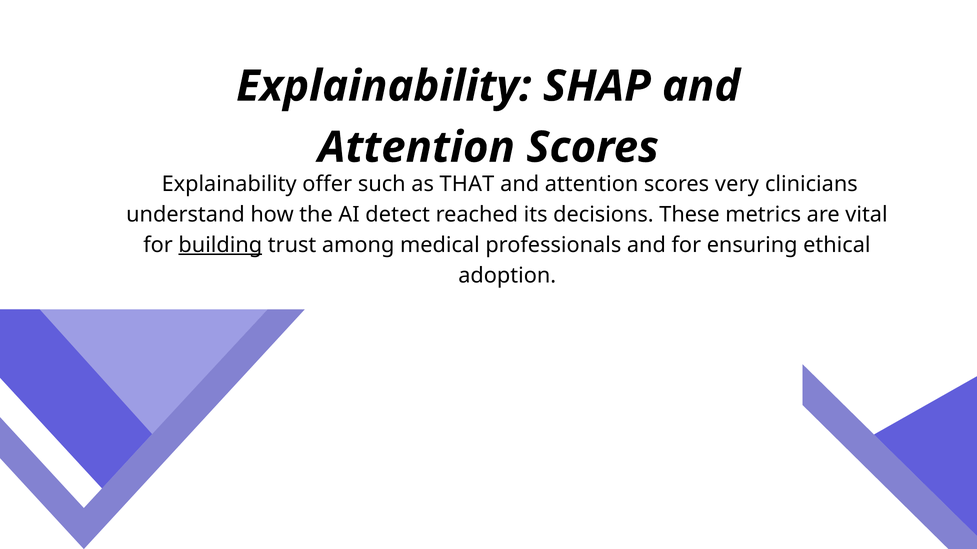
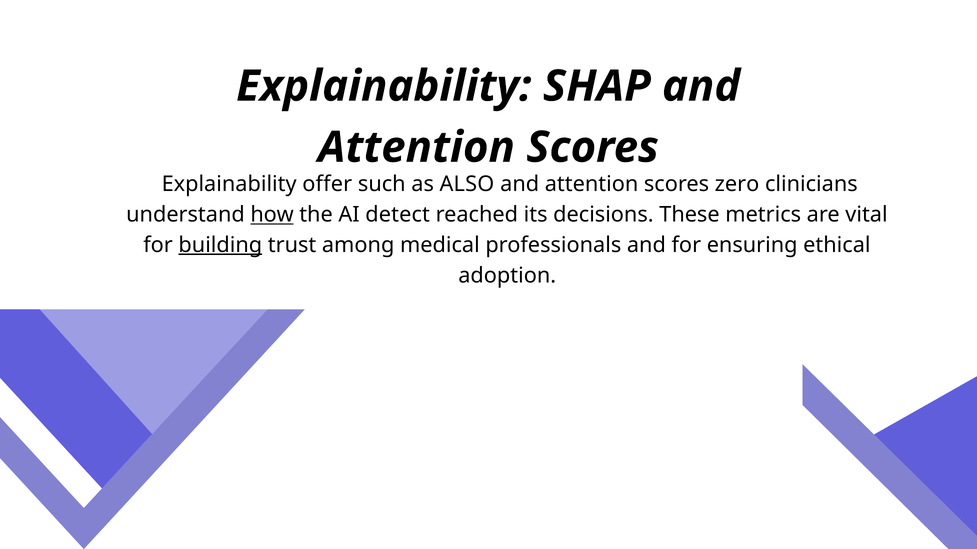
THAT: THAT -> ALSO
very: very -> zero
how underline: none -> present
